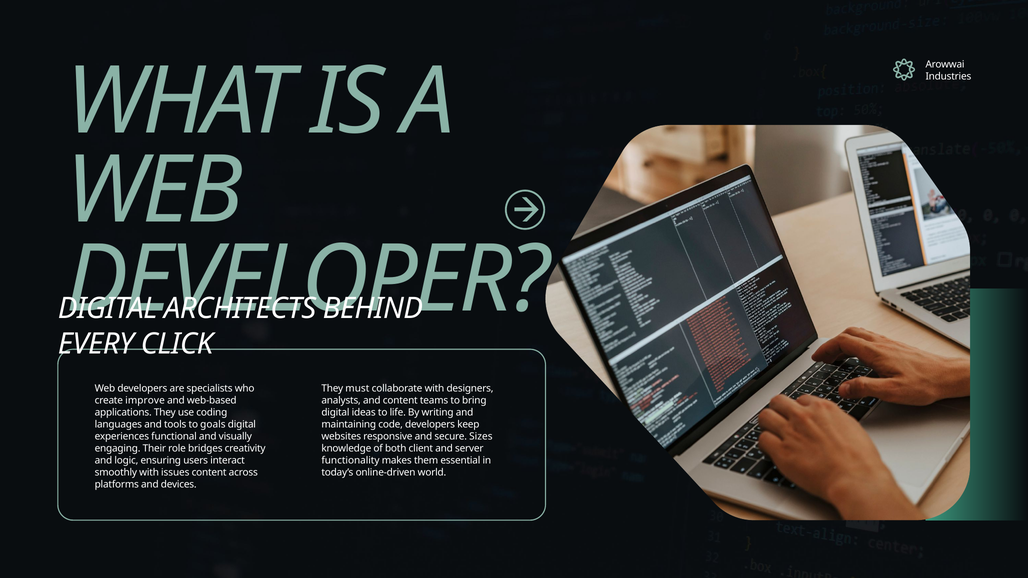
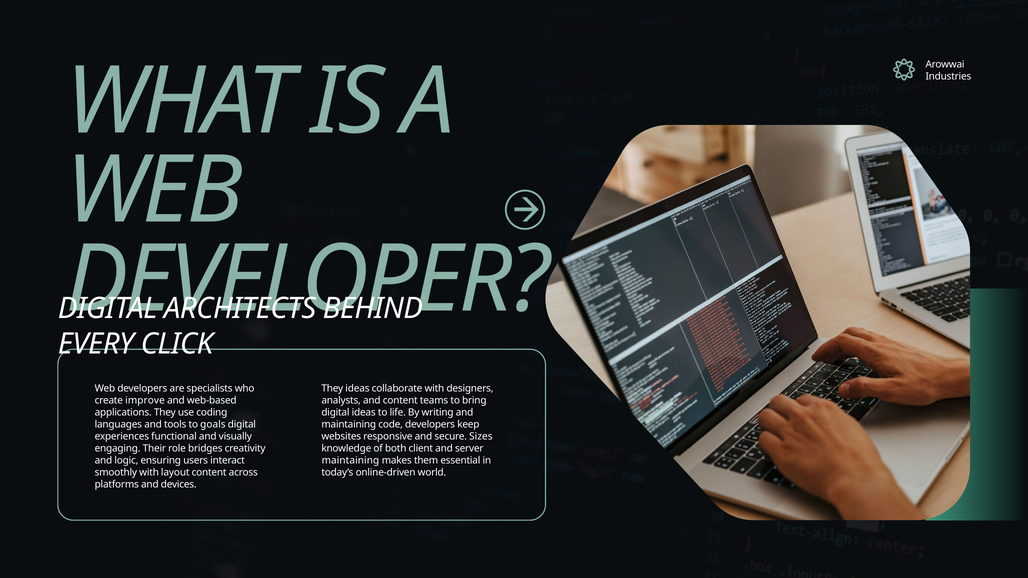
They must: must -> ideas
functionality at (350, 461): functionality -> maintaining
issues: issues -> layout
